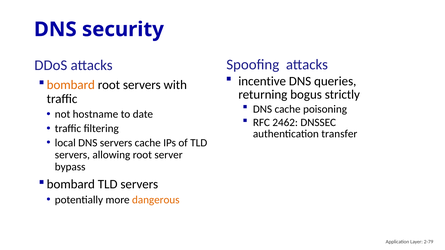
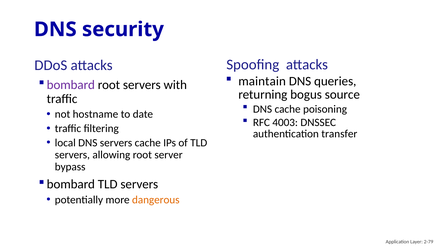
incentive: incentive -> maintain
bombard at (71, 85) colour: orange -> purple
strictly: strictly -> source
2462: 2462 -> 4003
